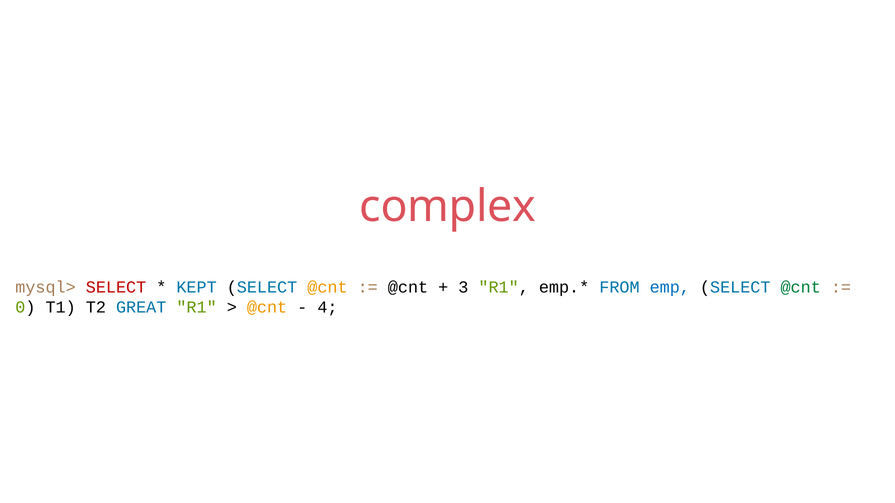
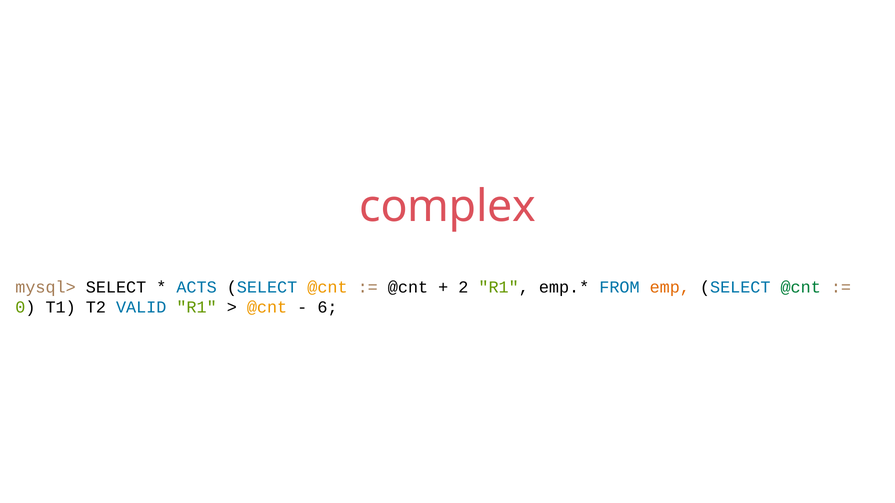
SELECT at (116, 287) colour: red -> black
KEPT: KEPT -> ACTS
3: 3 -> 2
emp colour: blue -> orange
GREAT: GREAT -> VALID
4: 4 -> 6
